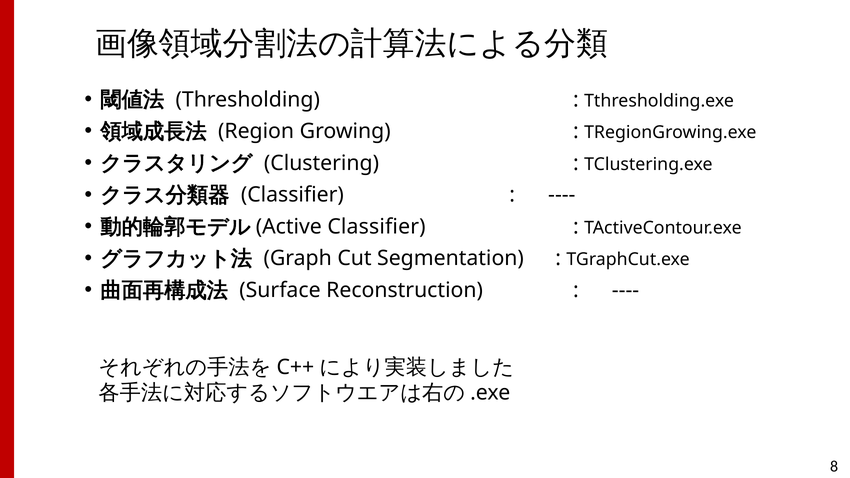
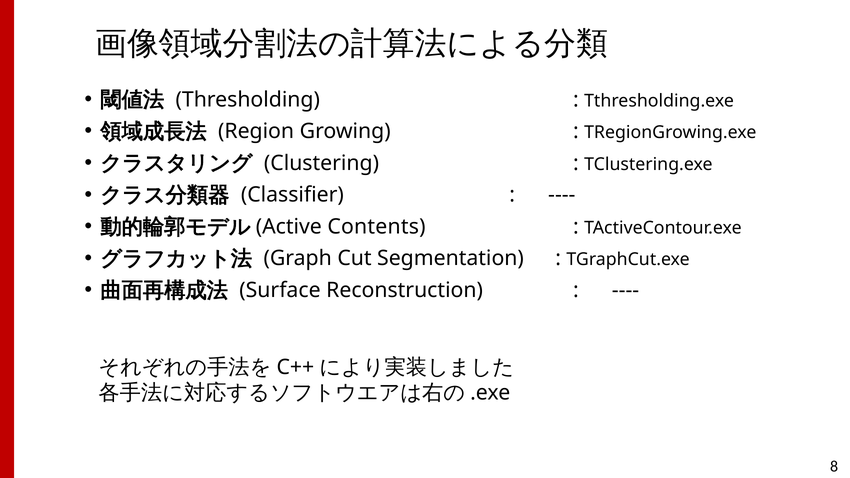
Active Classifier: Classifier -> Contents
